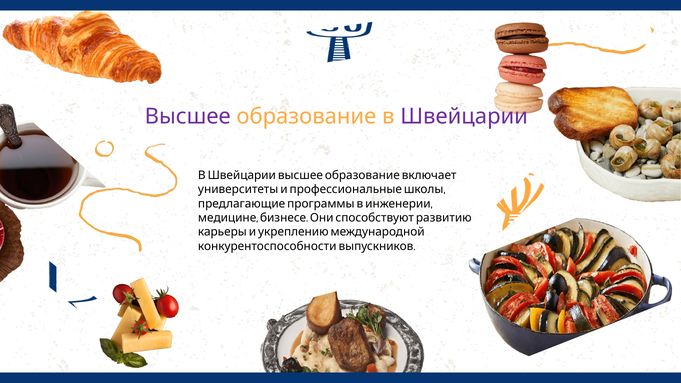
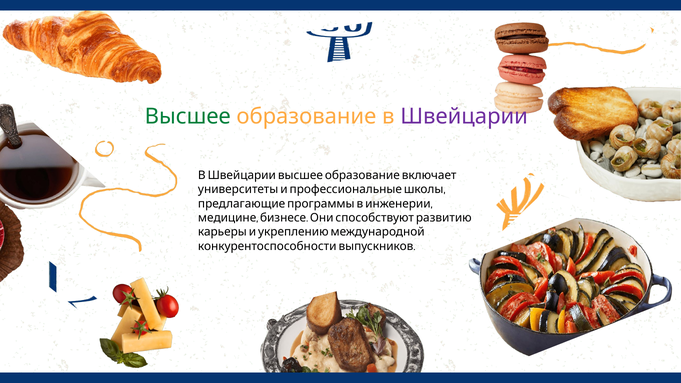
Высшее colour: purple -> green
